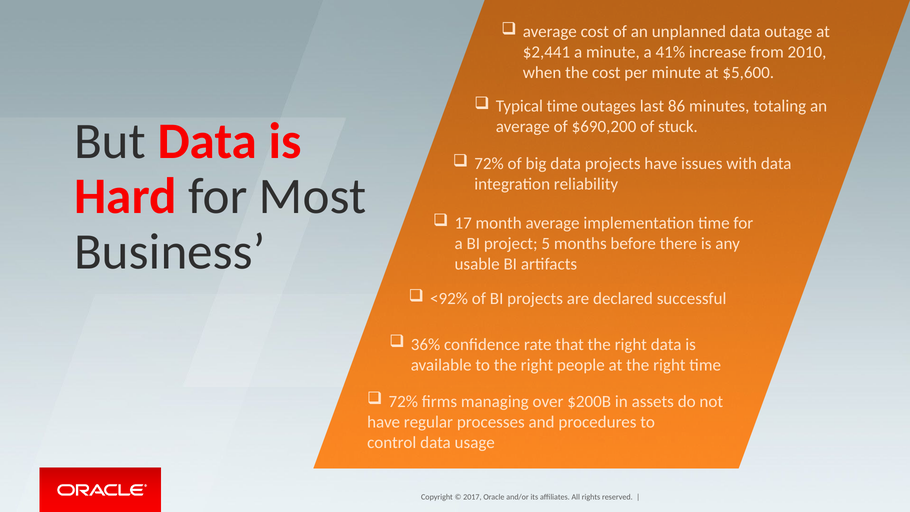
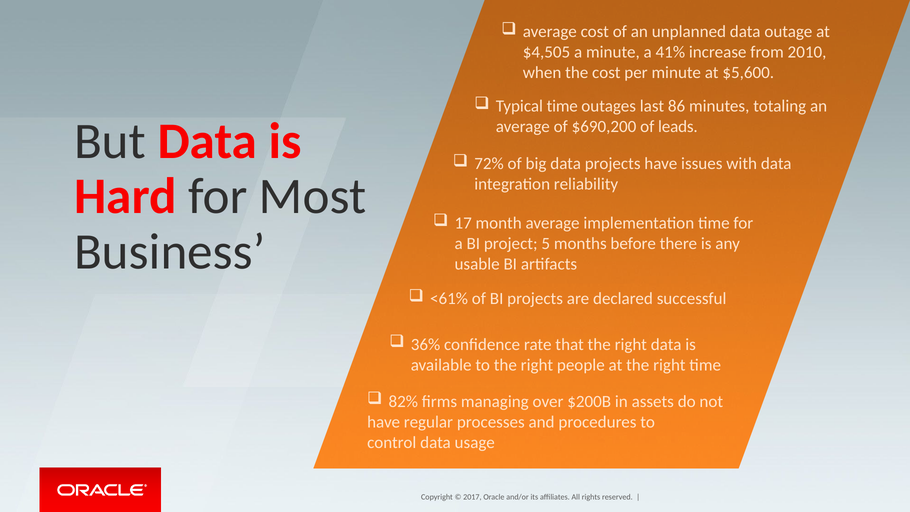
$2,441: $2,441 -> $4,505
stuck: stuck -> leads
<92%: <92% -> <61%
72% at (403, 402): 72% -> 82%
